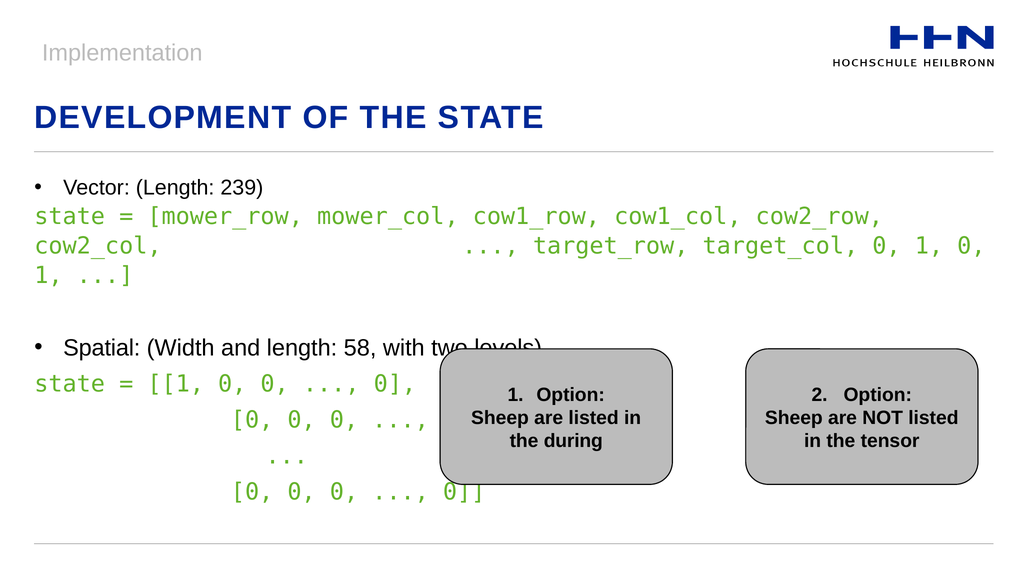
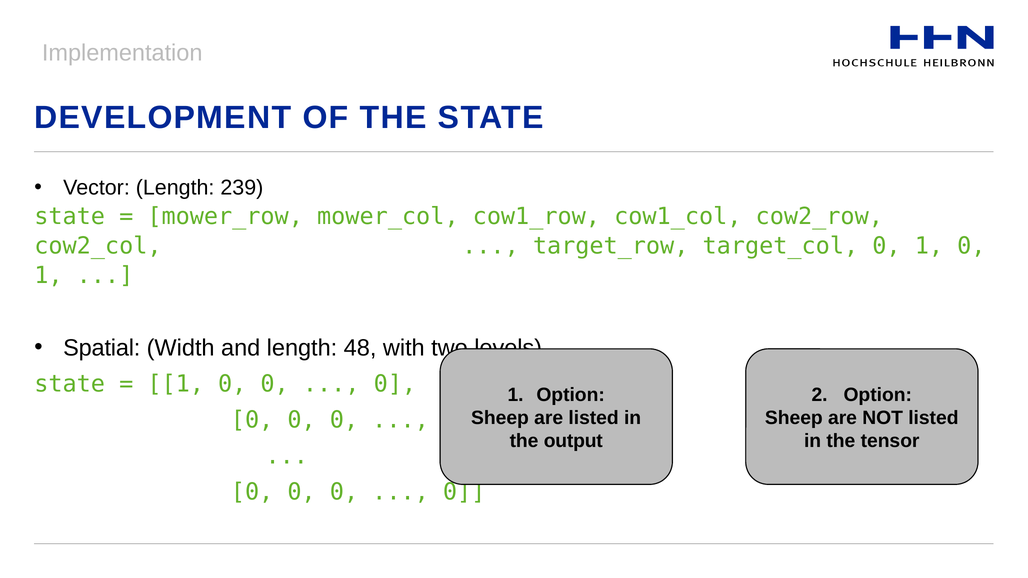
58: 58 -> 48
during: during -> output
